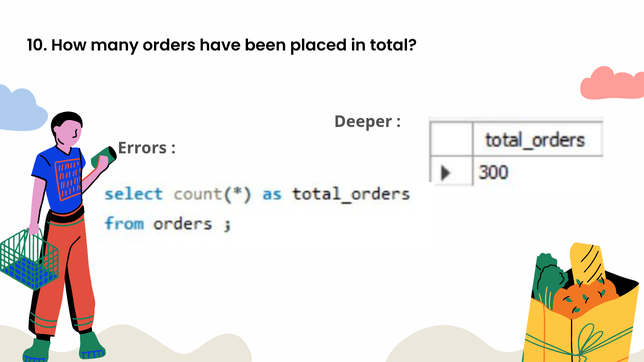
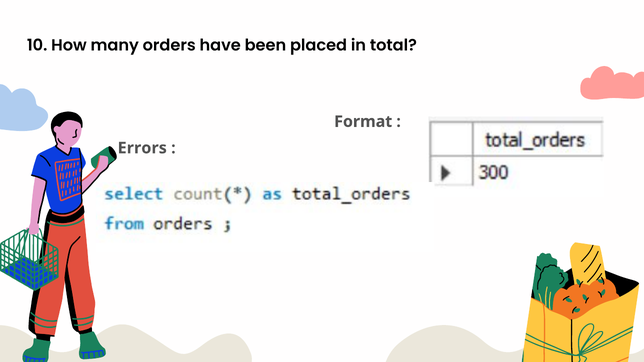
Deeper: Deeper -> Format
